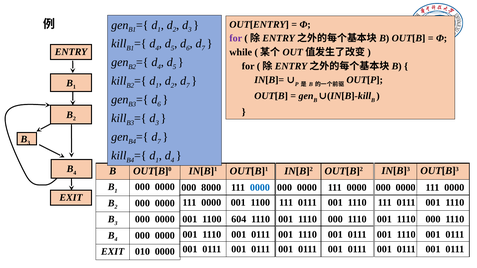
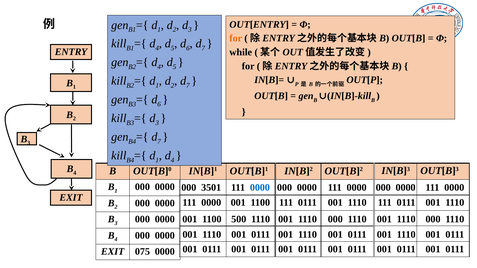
for at (236, 38) colour: purple -> orange
8000: 8000 -> 3501
604: 604 -> 500
010: 010 -> 075
